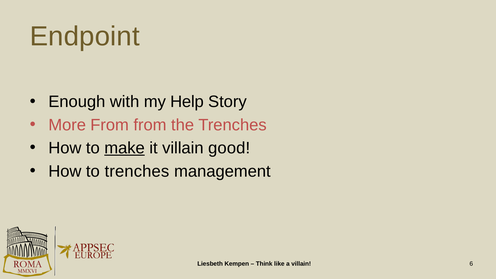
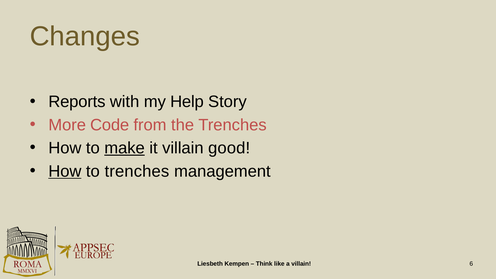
Endpoint: Endpoint -> Changes
Enough: Enough -> Reports
More From: From -> Code
How at (65, 171) underline: none -> present
